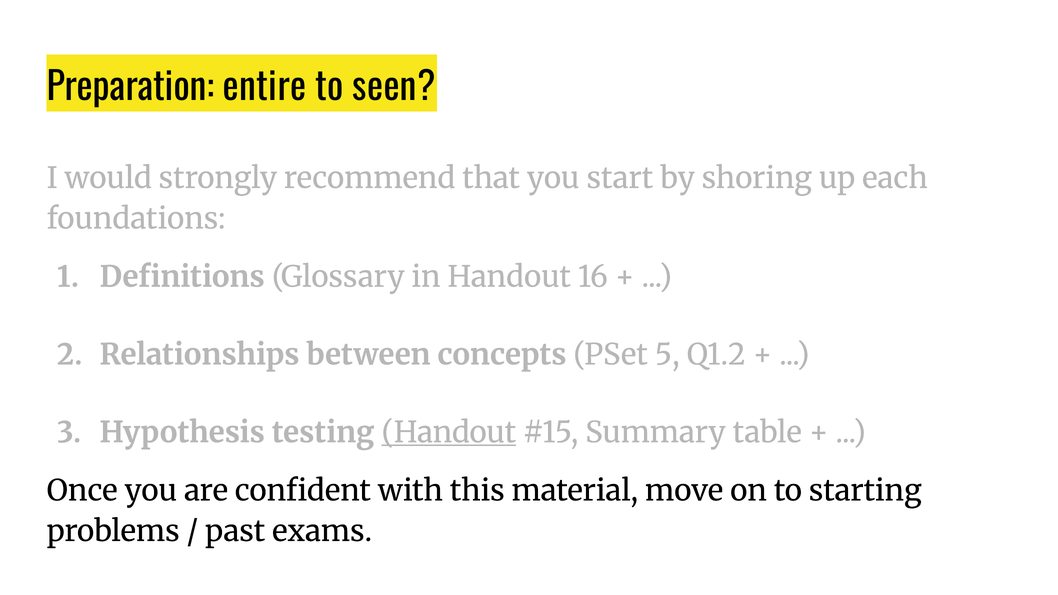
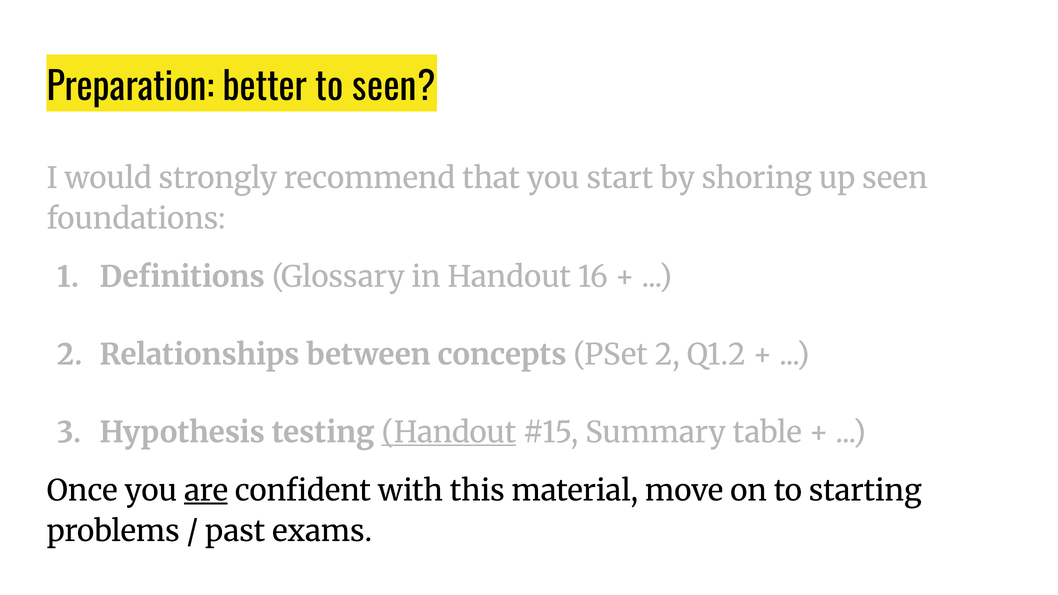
entire: entire -> better
up each: each -> seen
PSet 5: 5 -> 2
are underline: none -> present
